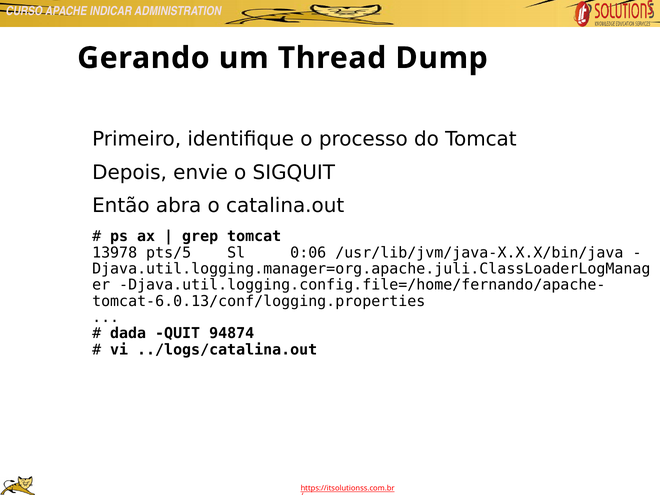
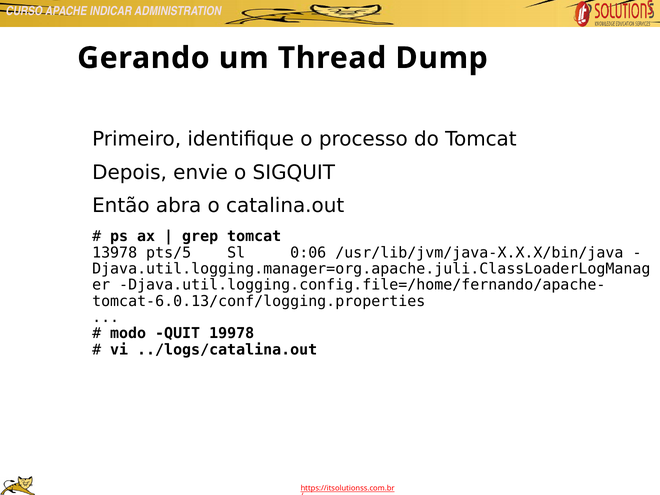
dada: dada -> modo
94874: 94874 -> 19978
